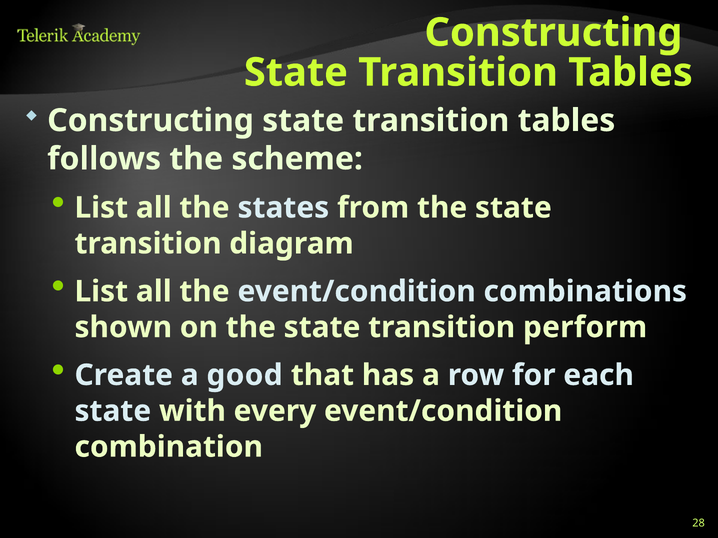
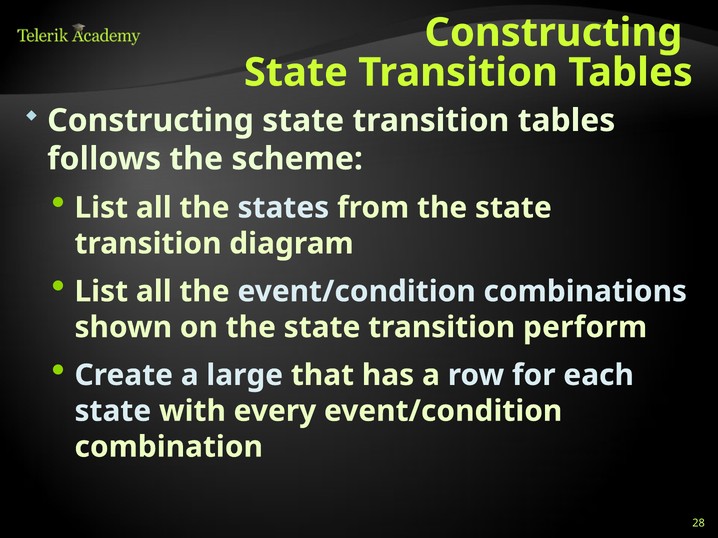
good: good -> large
